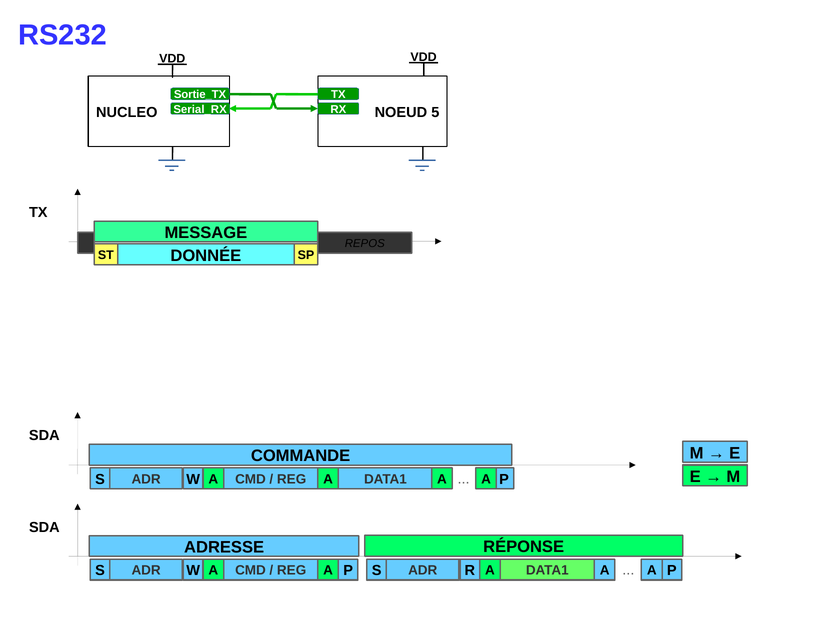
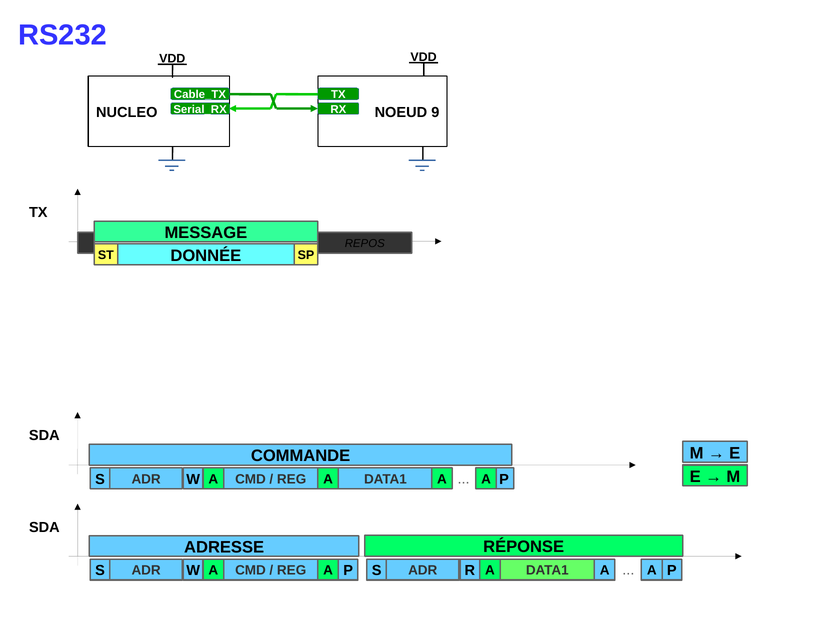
Sortie_TX: Sortie_TX -> Cable_TX
5: 5 -> 9
